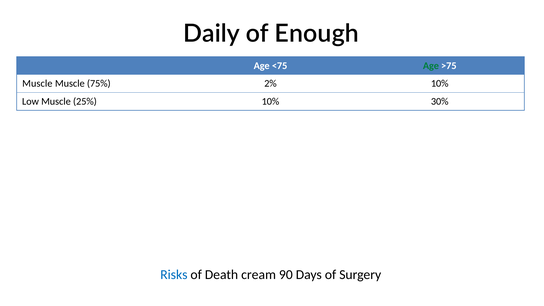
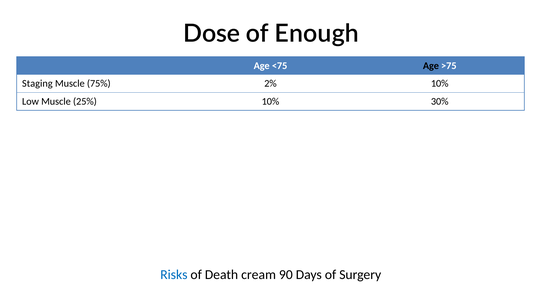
Daily: Daily -> Dose
Age at (431, 66) colour: green -> black
Muscle at (37, 84): Muscle -> Staging
